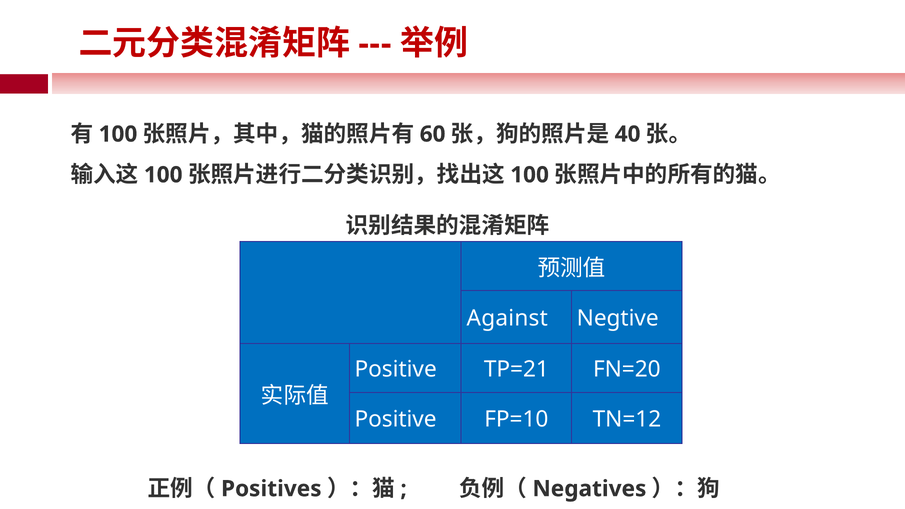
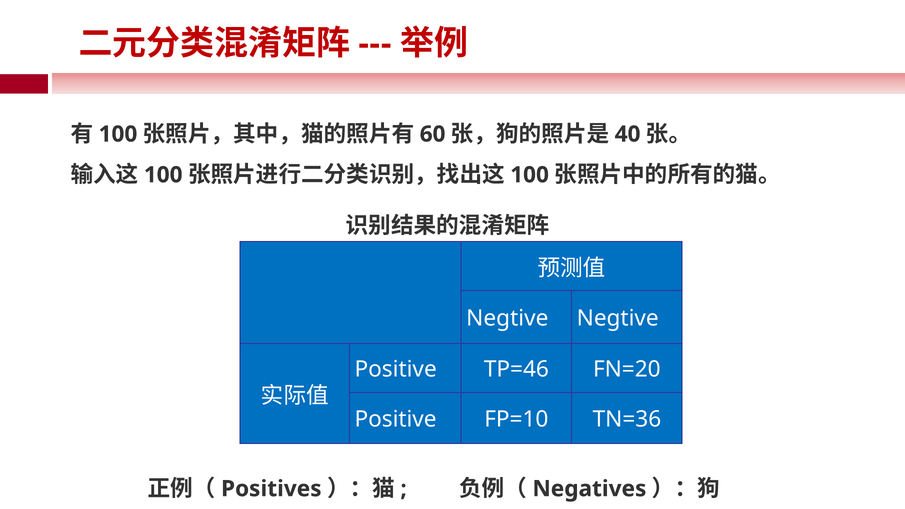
Against at (507, 318): Against -> Negtive
TP=21: TP=21 -> TP=46
TN=12: TN=12 -> TN=36
